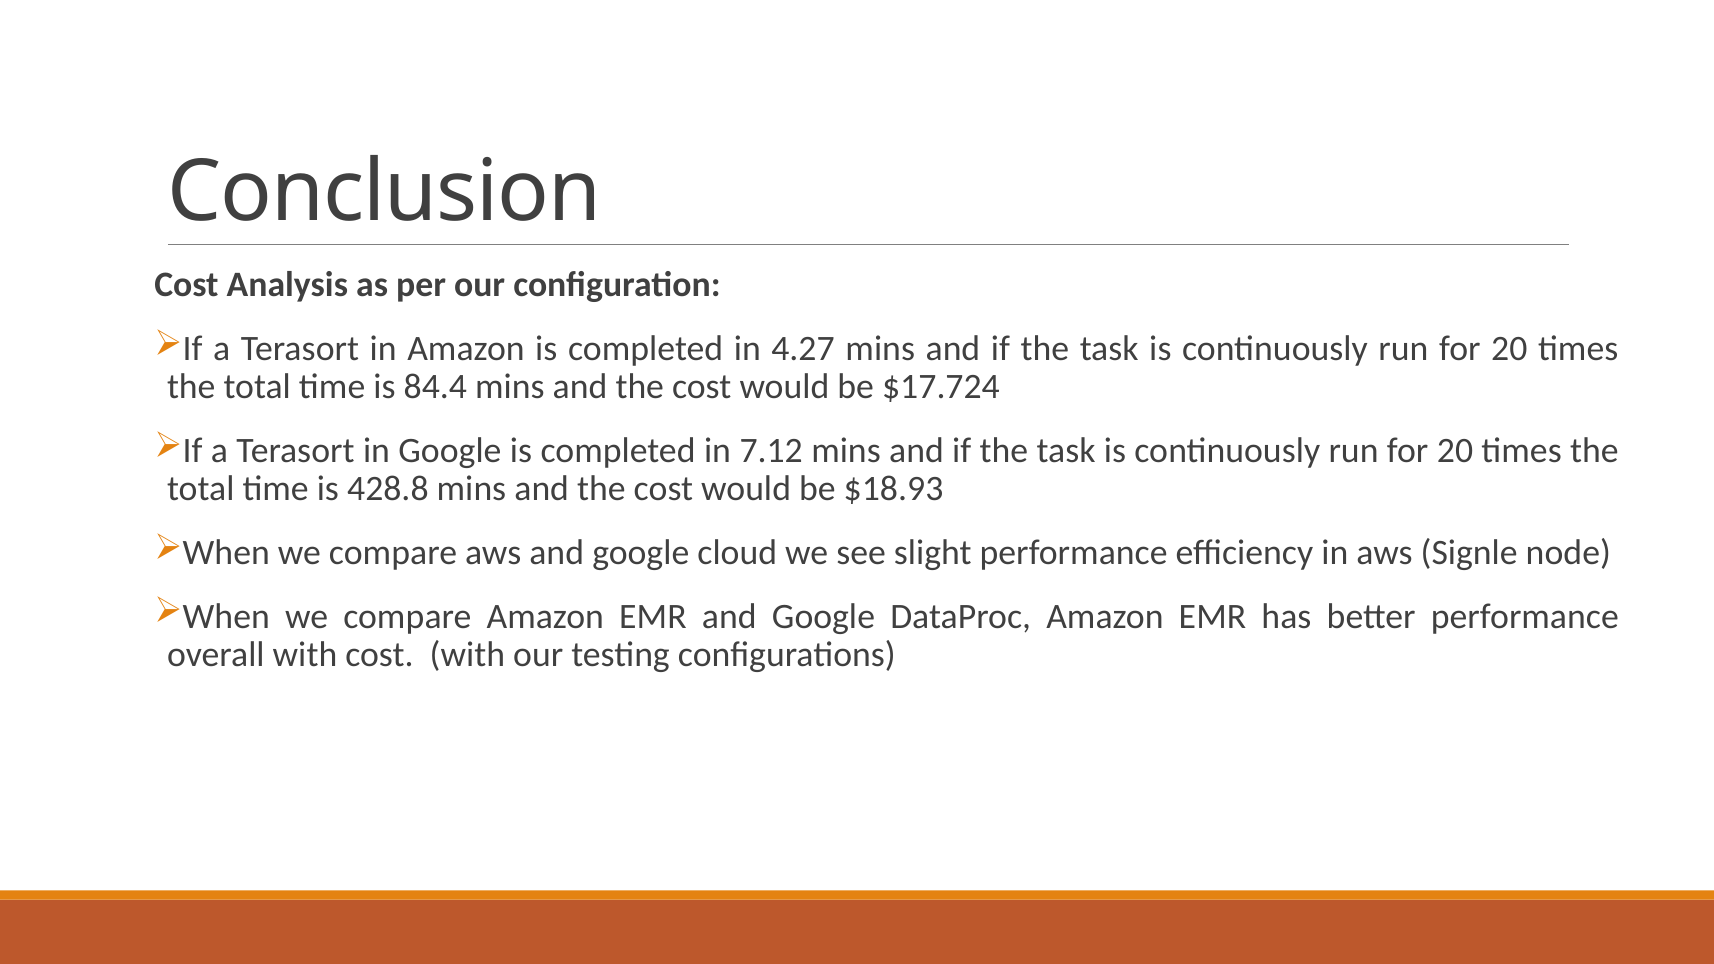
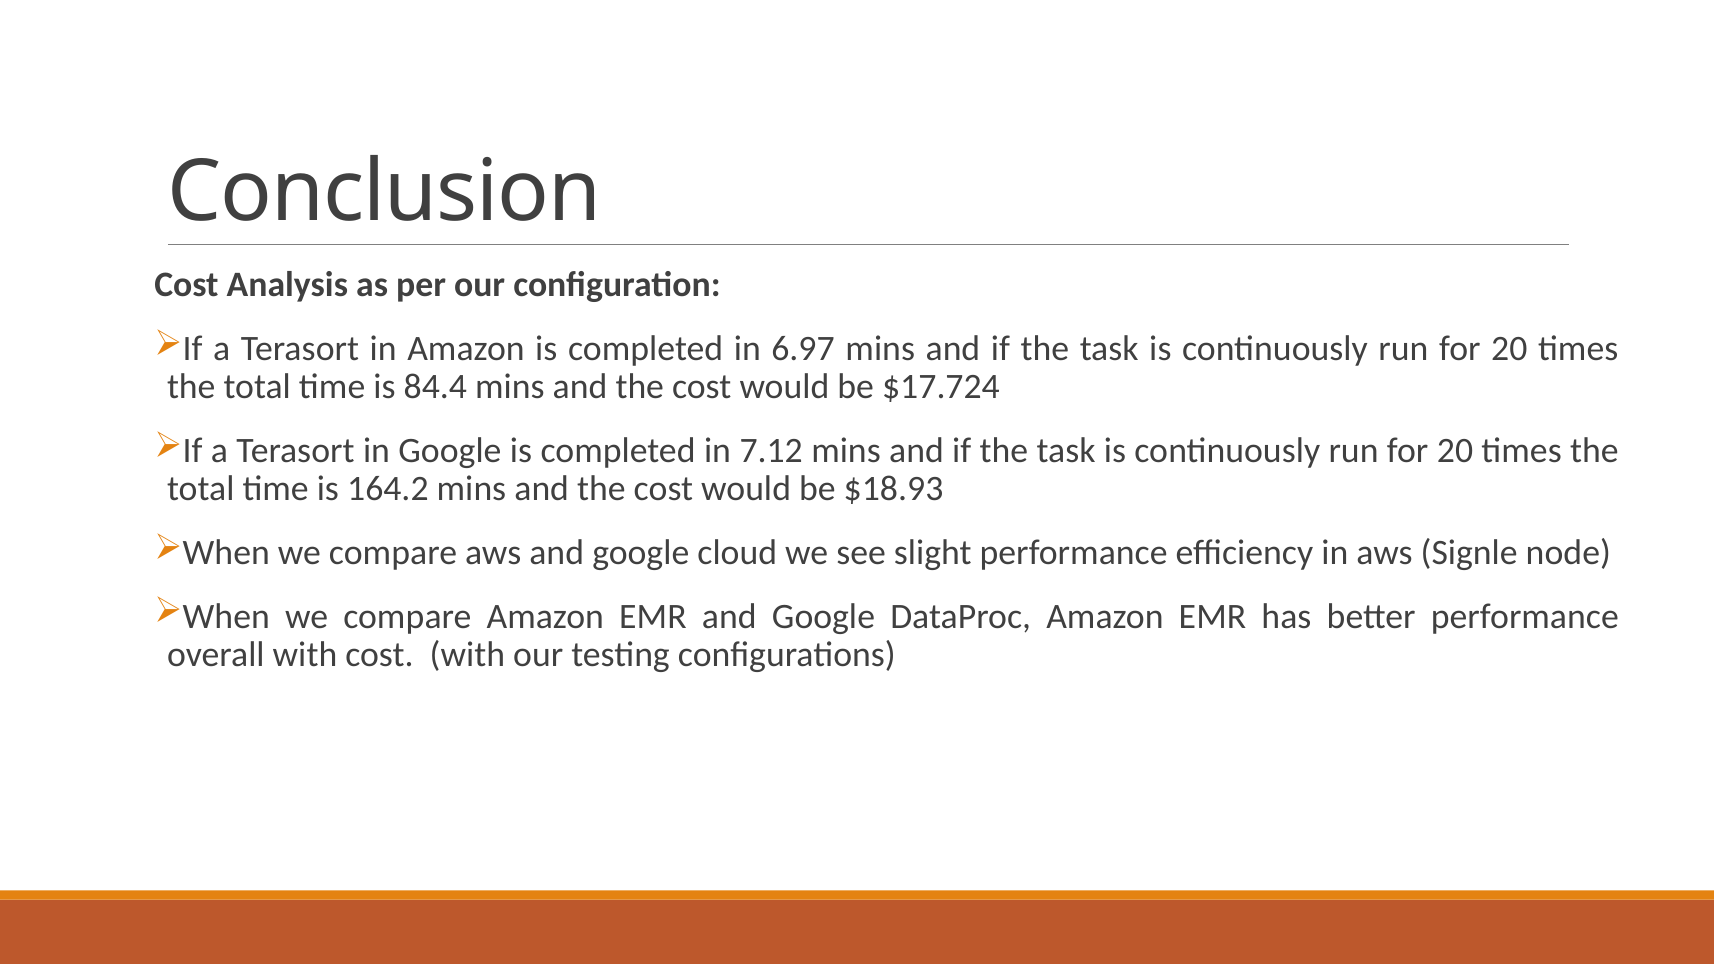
4.27: 4.27 -> 6.97
428.8: 428.8 -> 164.2
